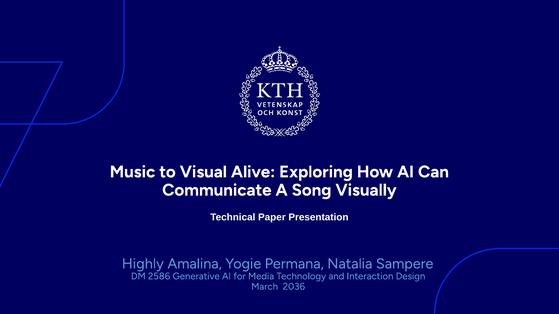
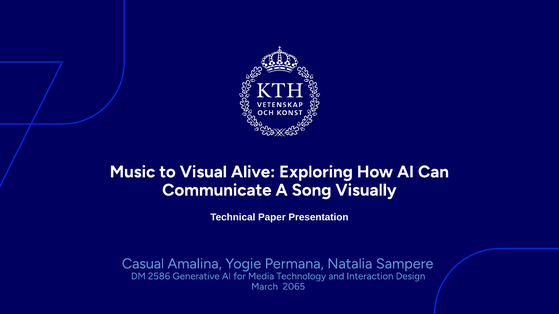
Highly: Highly -> Casual
2036: 2036 -> 2065
